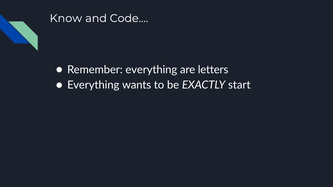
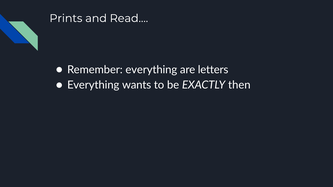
Know: Know -> Prints
Code…: Code… -> Read…
start: start -> then
